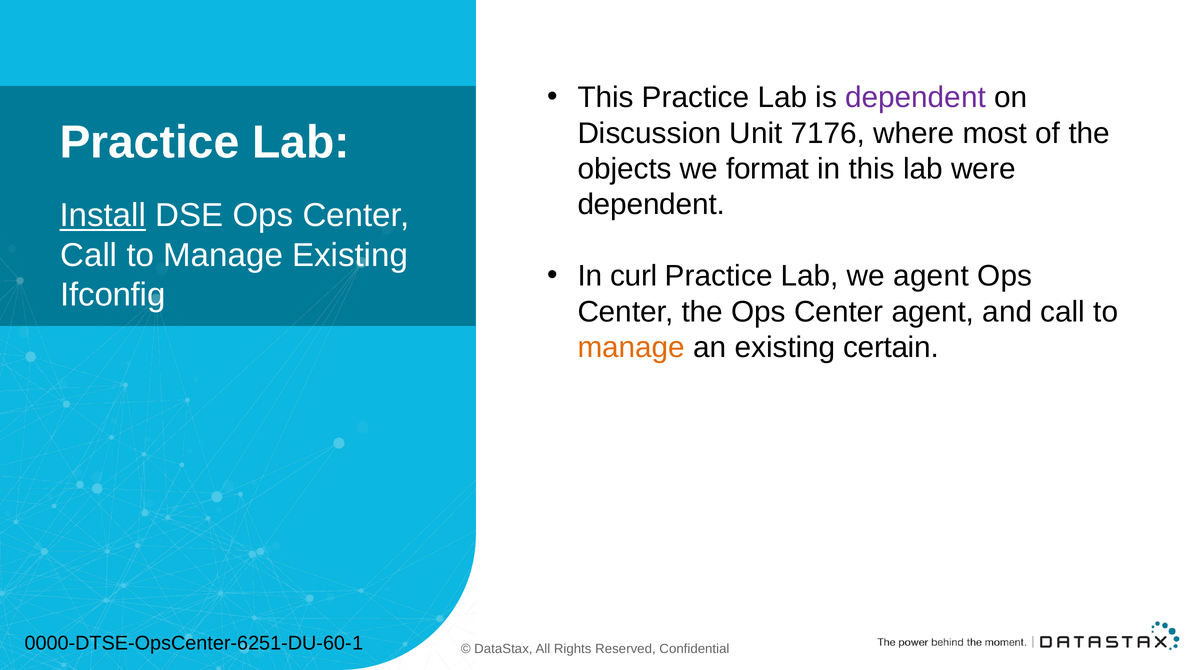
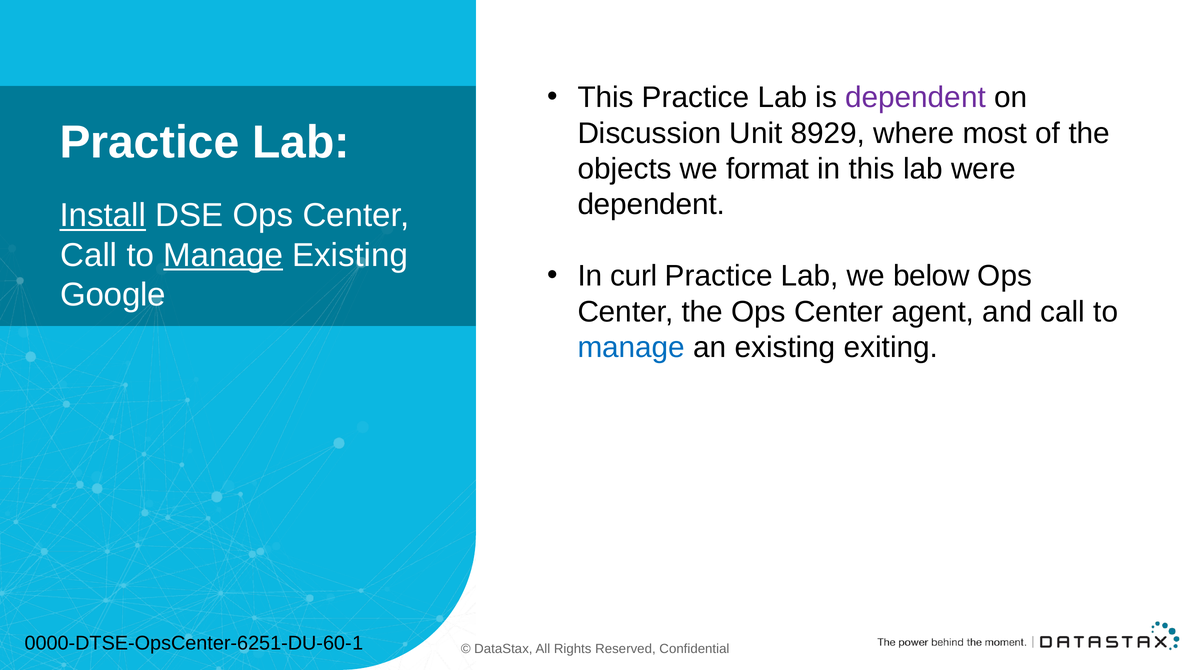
7176: 7176 -> 8929
Manage at (223, 255) underline: none -> present
we agent: agent -> below
Ifconfig: Ifconfig -> Google
manage at (631, 348) colour: orange -> blue
certain: certain -> exiting
